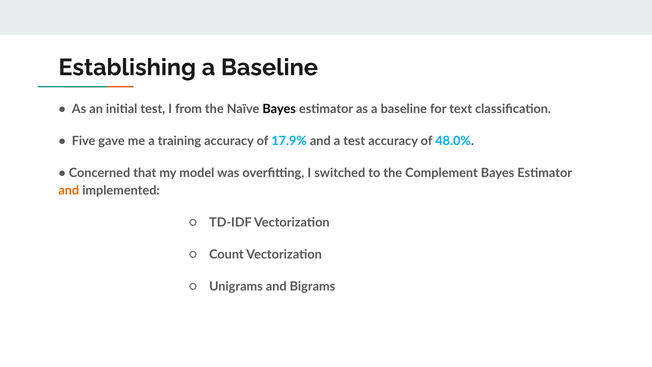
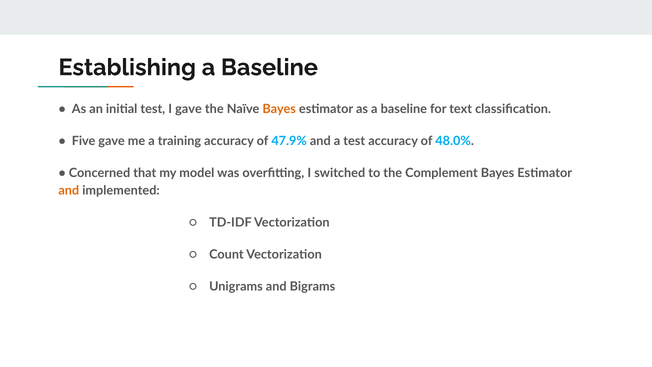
I from: from -> gave
Bayes at (279, 109) colour: black -> orange
17.9%: 17.9% -> 47.9%
